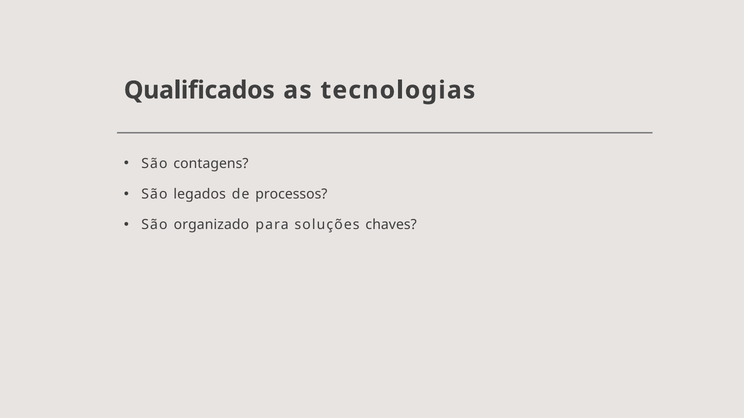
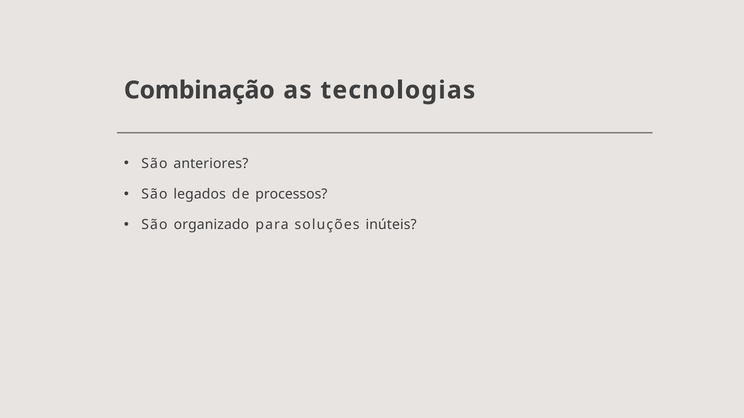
Qualificados: Qualificados -> Combinação
contagens: contagens -> anteriores
chaves: chaves -> inúteis
